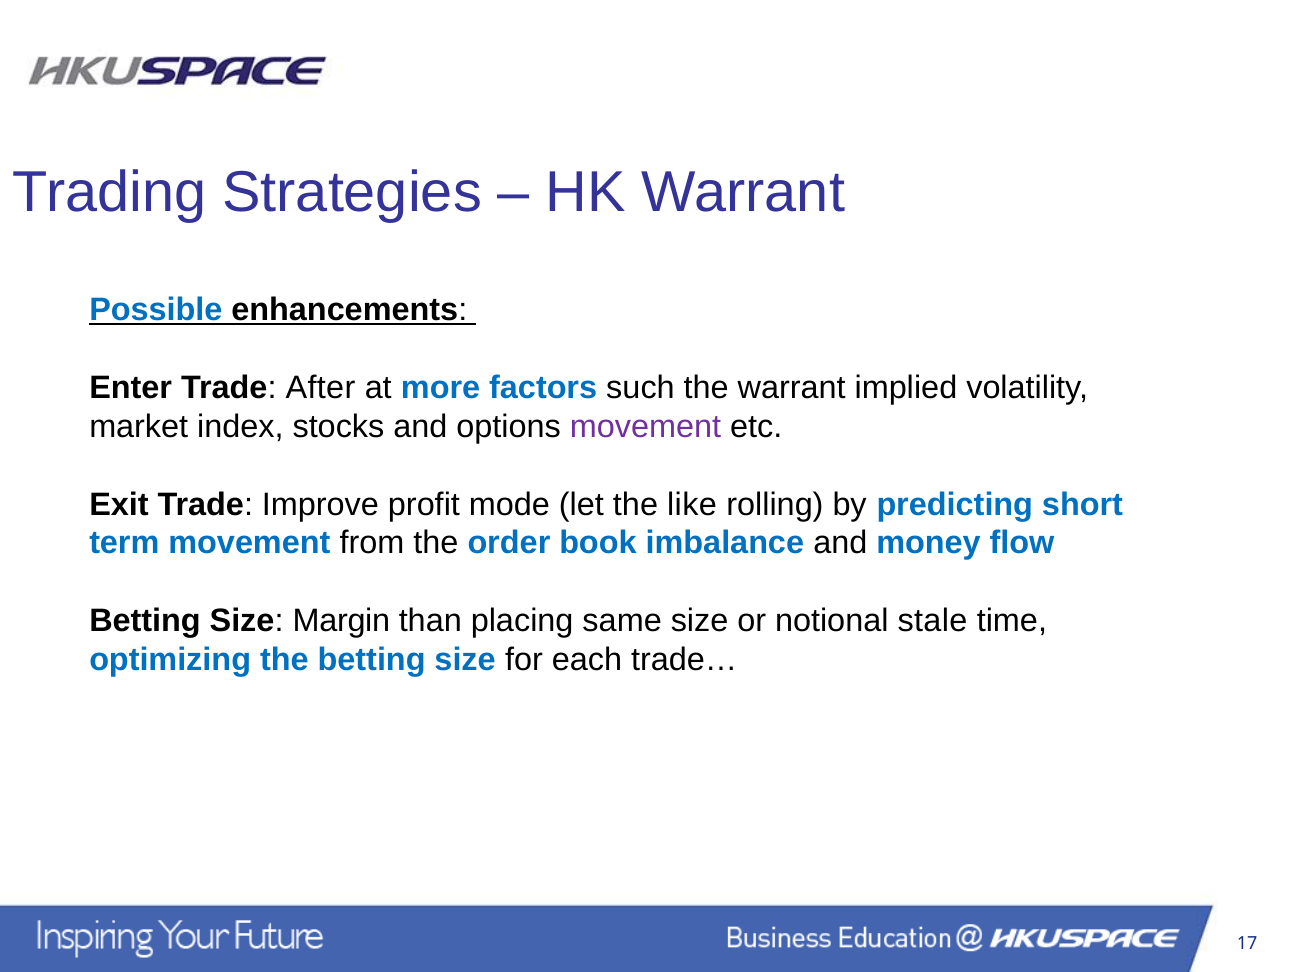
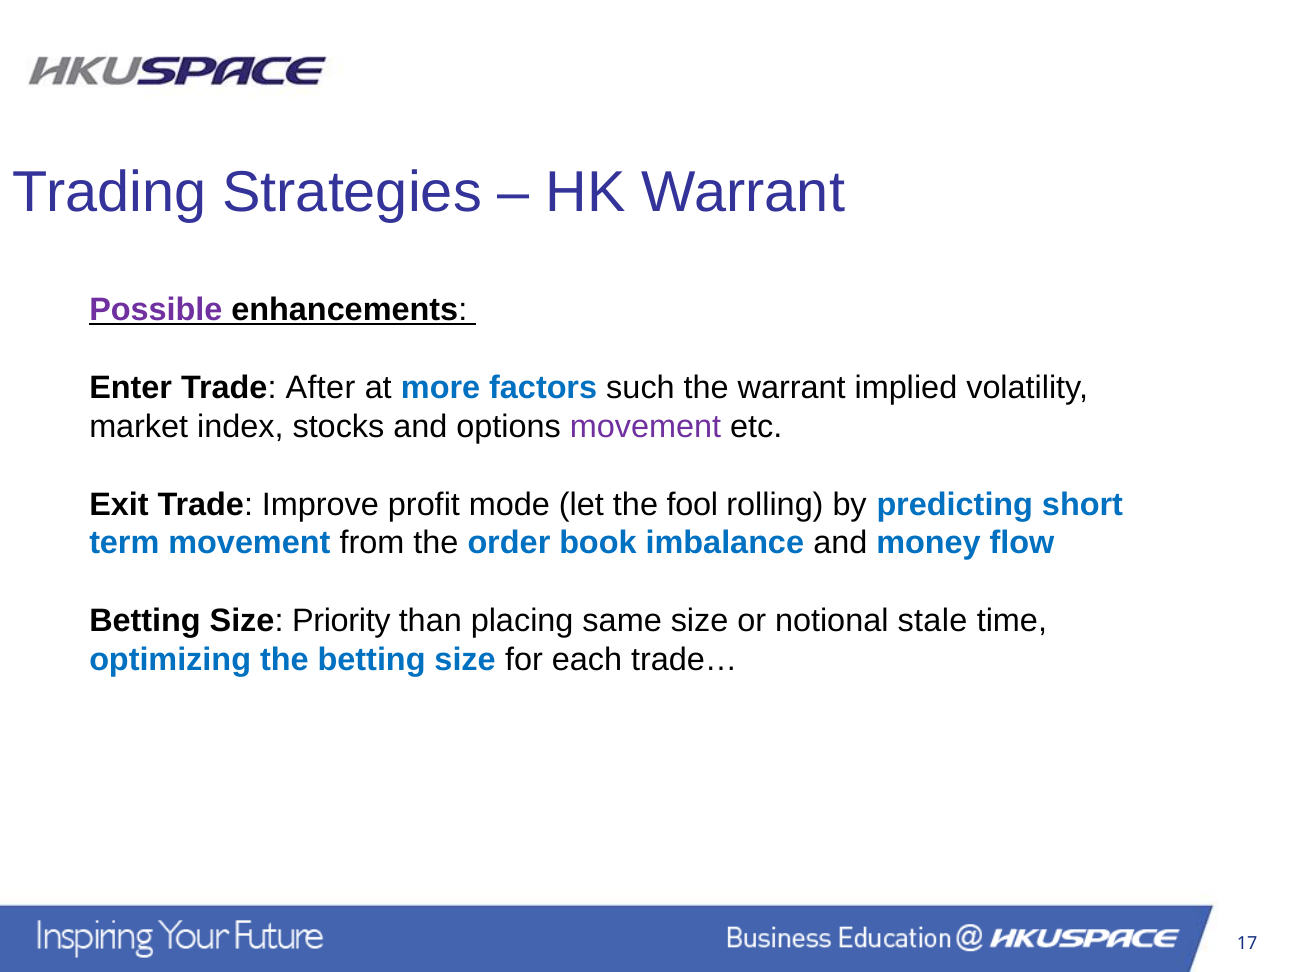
Possible colour: blue -> purple
like: like -> fool
Margin: Margin -> Priority
